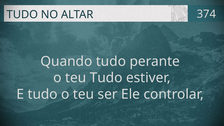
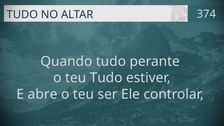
E tudo: tudo -> abre
